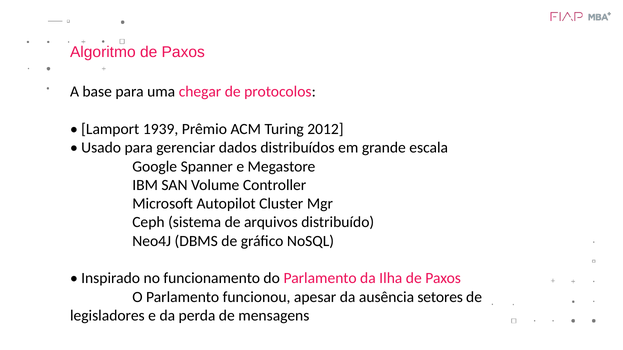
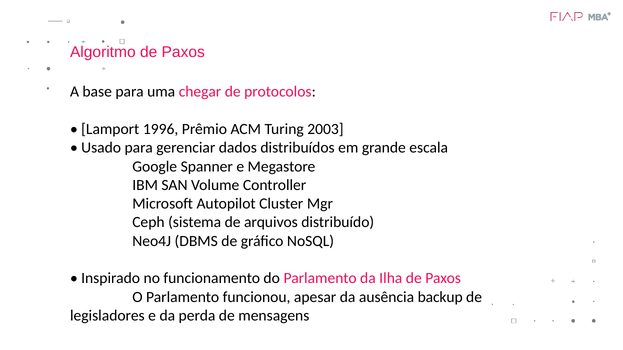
1939: 1939 -> 1996
2012: 2012 -> 2003
setores: setores -> backup
